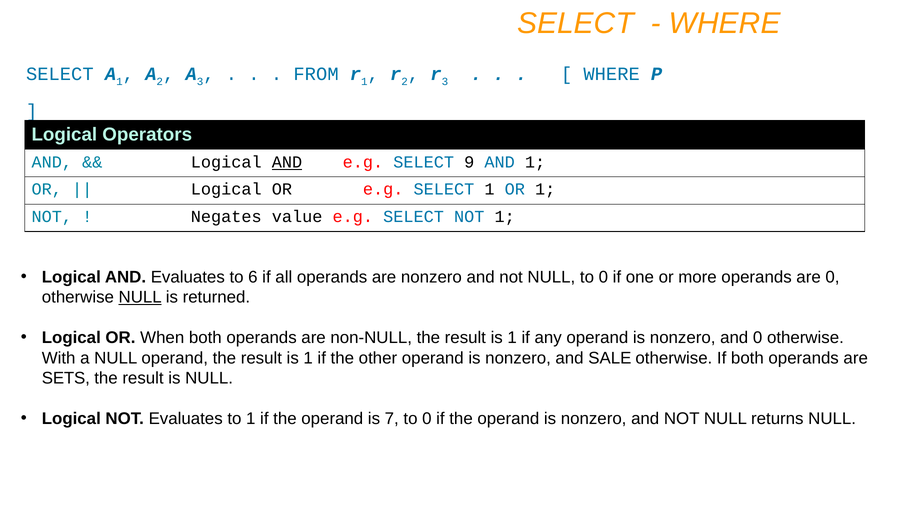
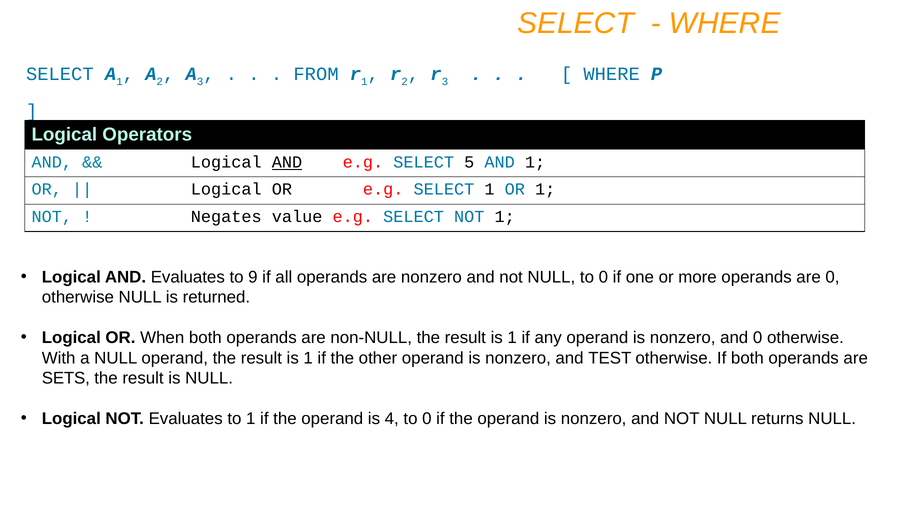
9: 9 -> 5
6: 6 -> 9
NULL at (140, 297) underline: present -> none
SALE: SALE -> TEST
7: 7 -> 4
